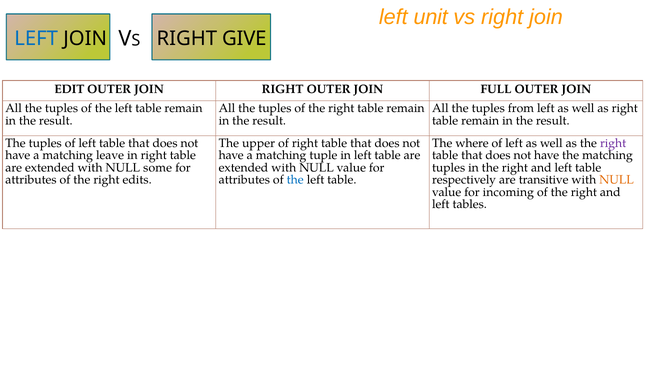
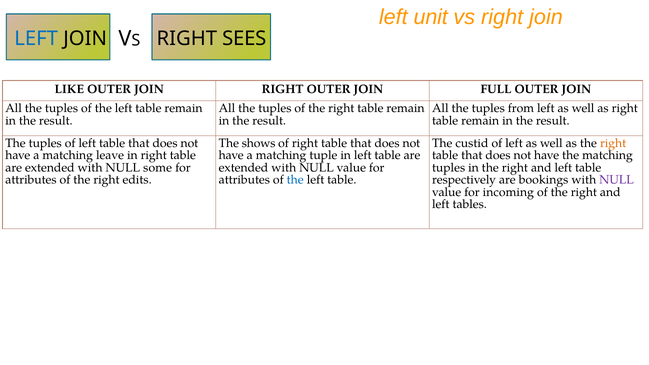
GIVE: GIVE -> SEES
EDIT: EDIT -> LIKE
upper: upper -> shows
where: where -> custid
right at (613, 143) colour: purple -> orange
transitive: transitive -> bookings
NULL at (617, 180) colour: orange -> purple
